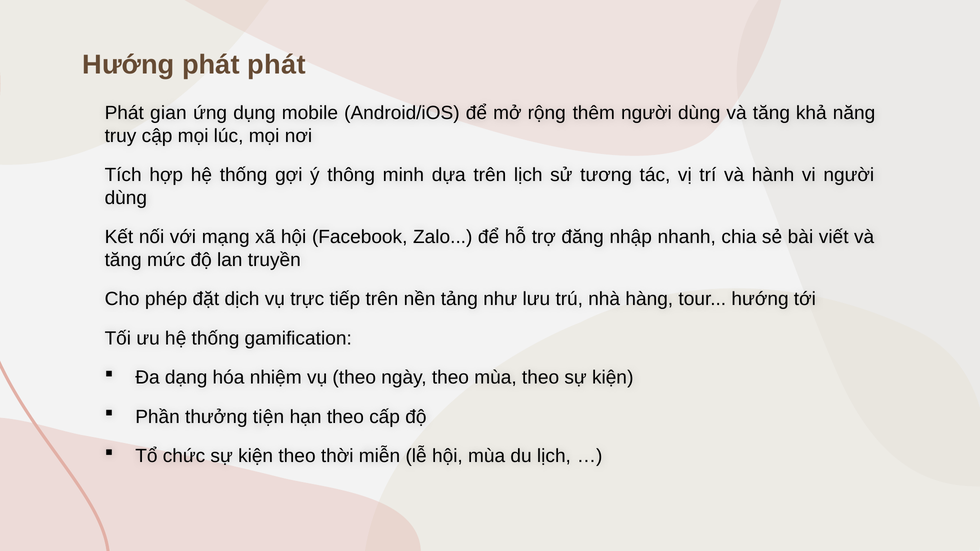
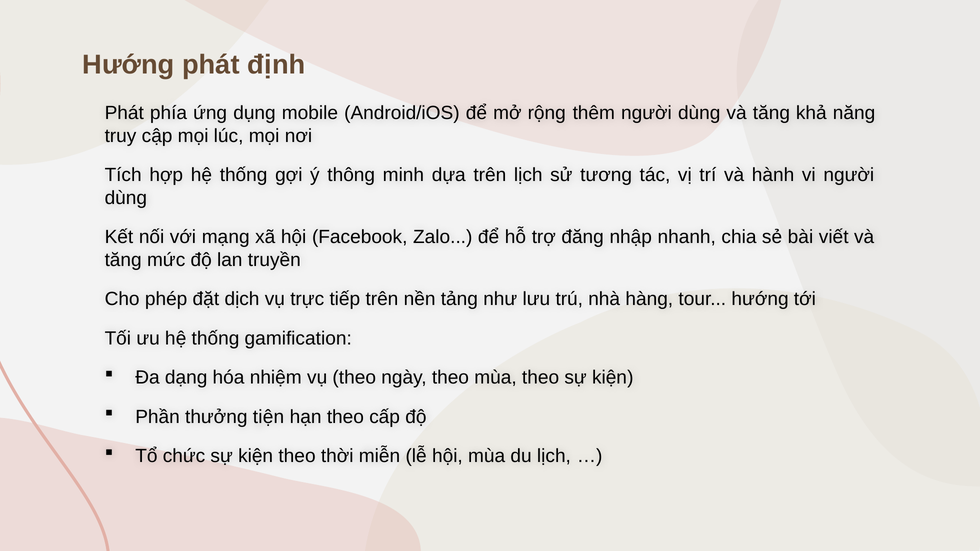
Hướng phát phát: phát -> định
gian: gian -> phía
